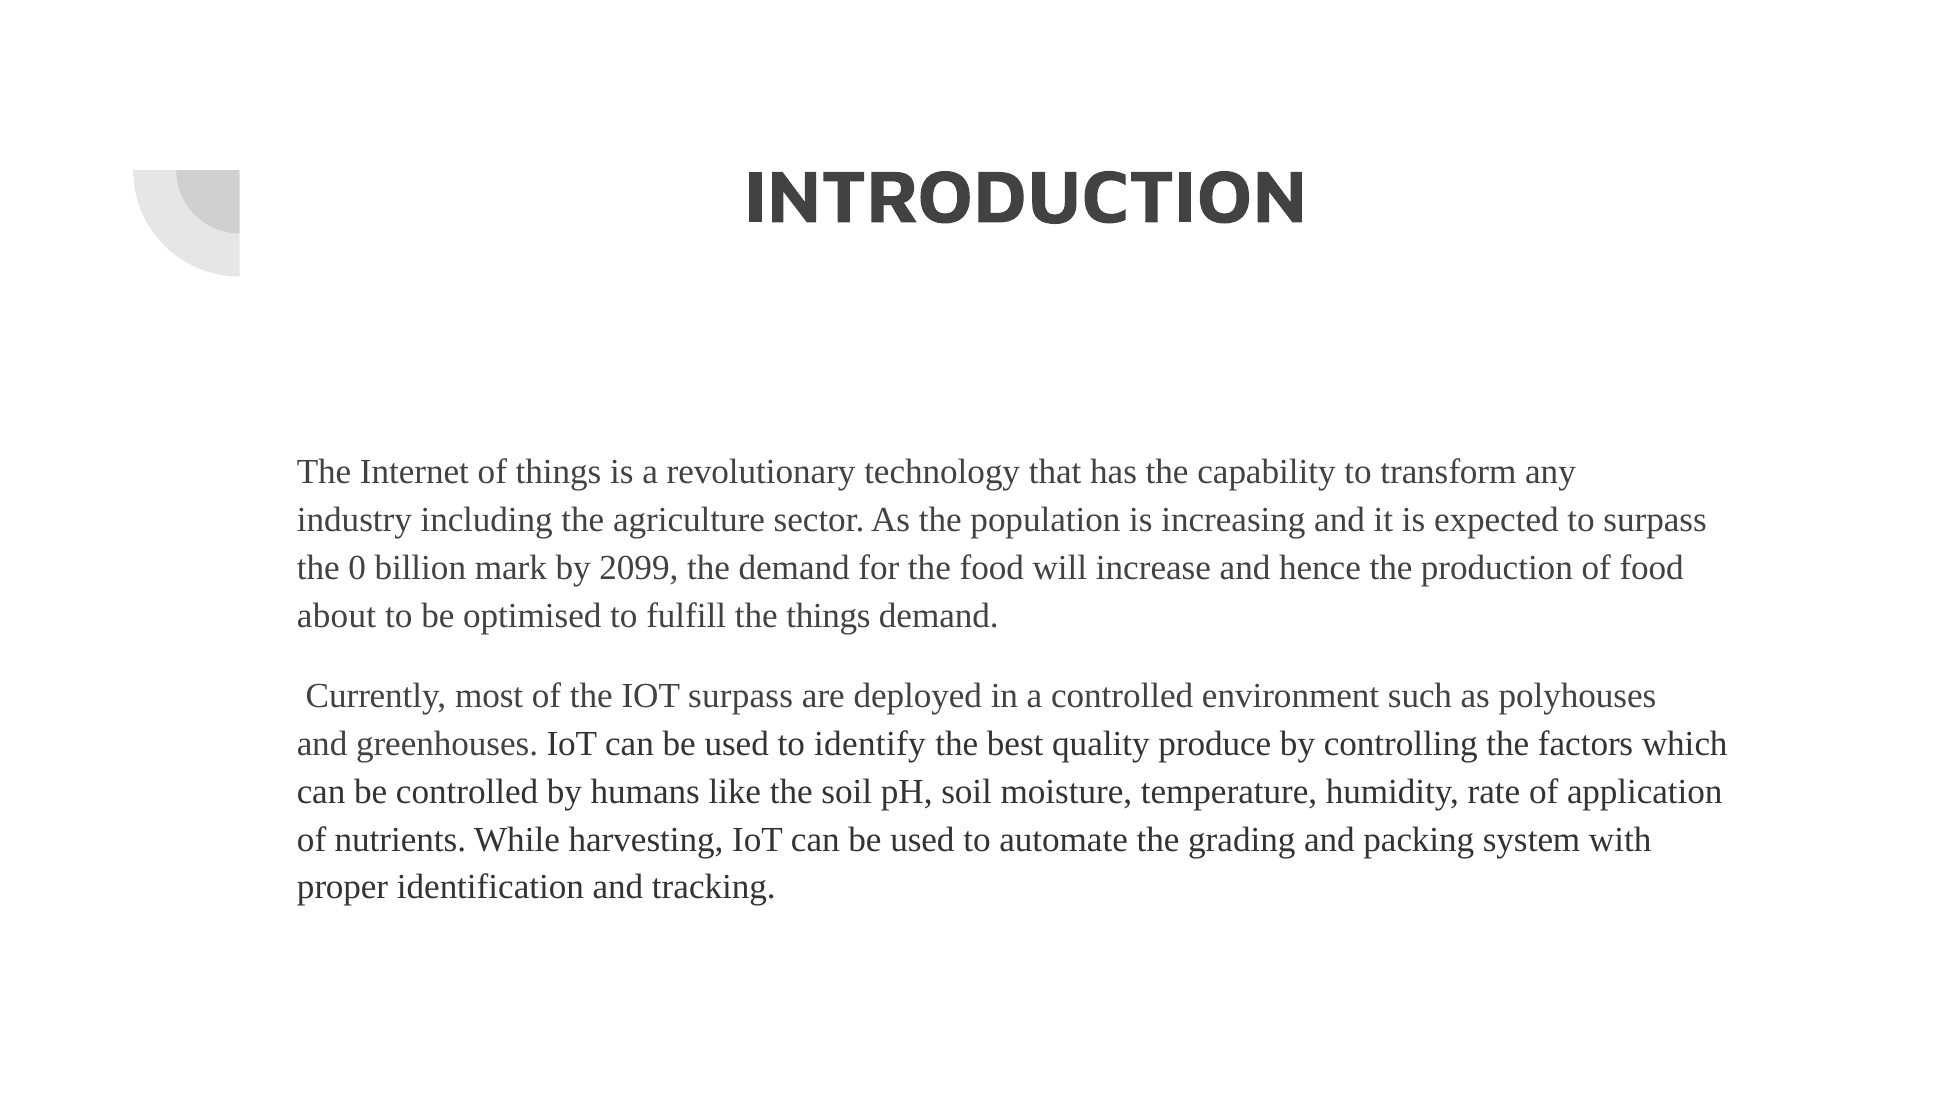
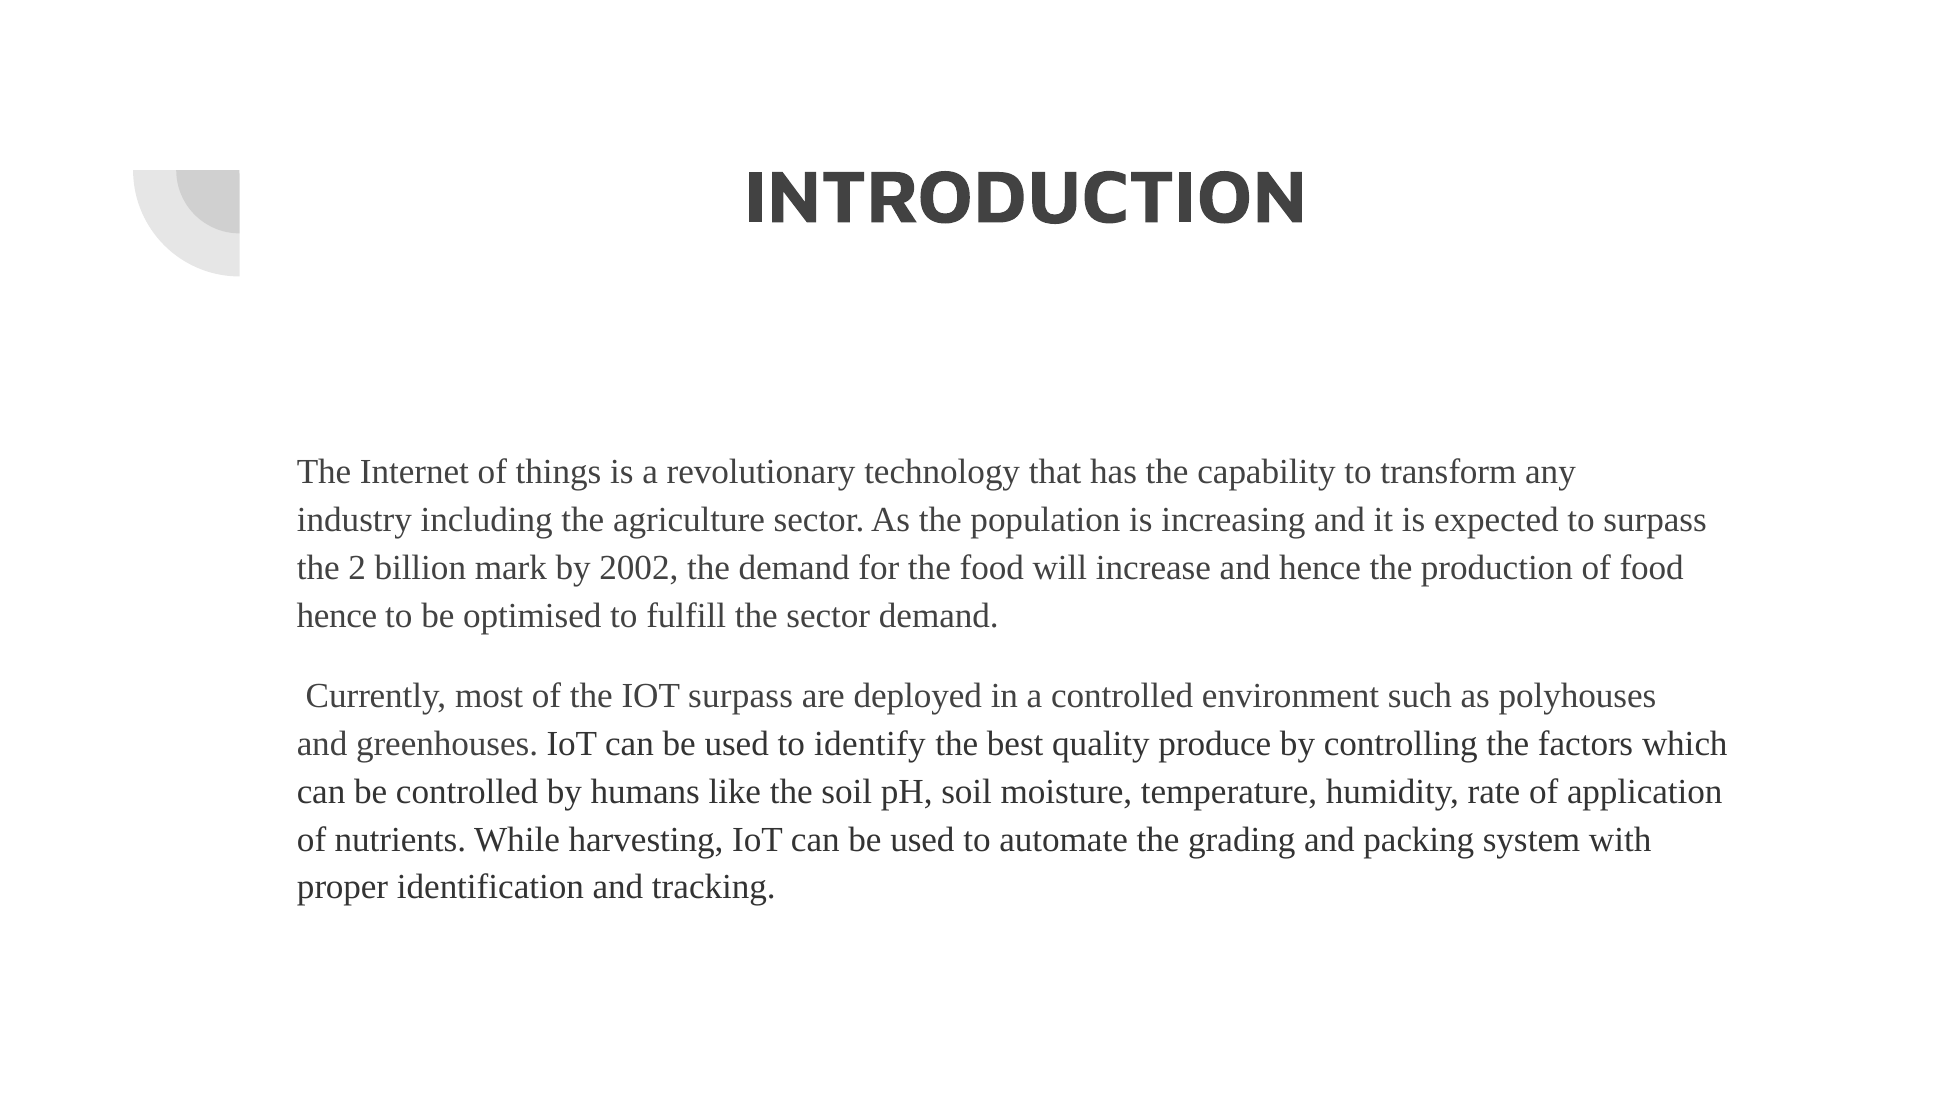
0: 0 -> 2
2099: 2099 -> 2002
about at (337, 616): about -> hence
the things: things -> sector
